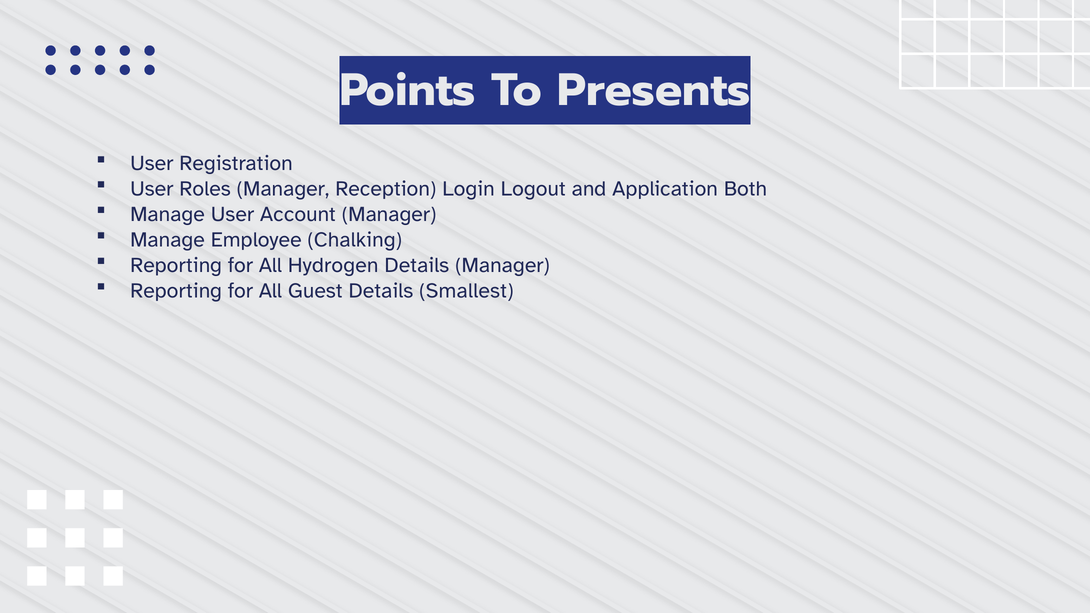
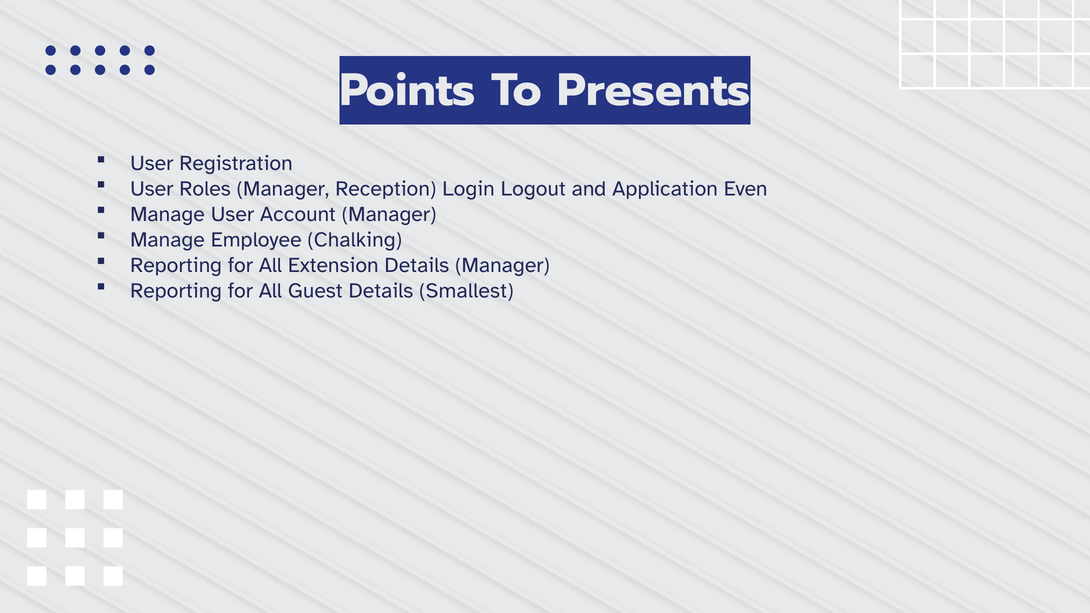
Both: Both -> Even
Hydrogen: Hydrogen -> Extension
